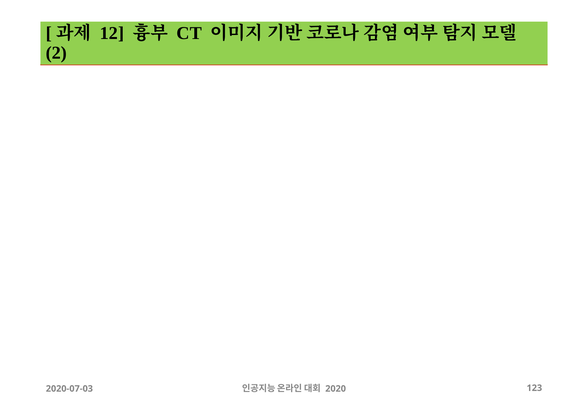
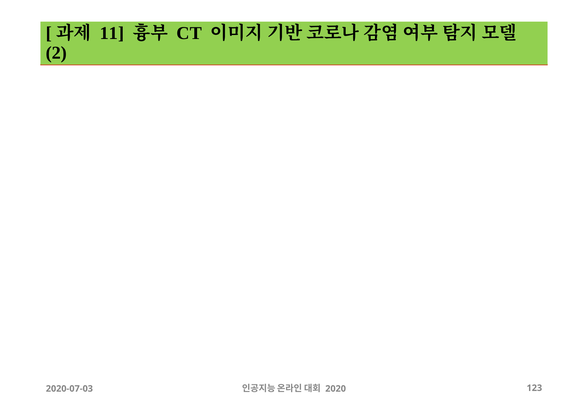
12: 12 -> 11
